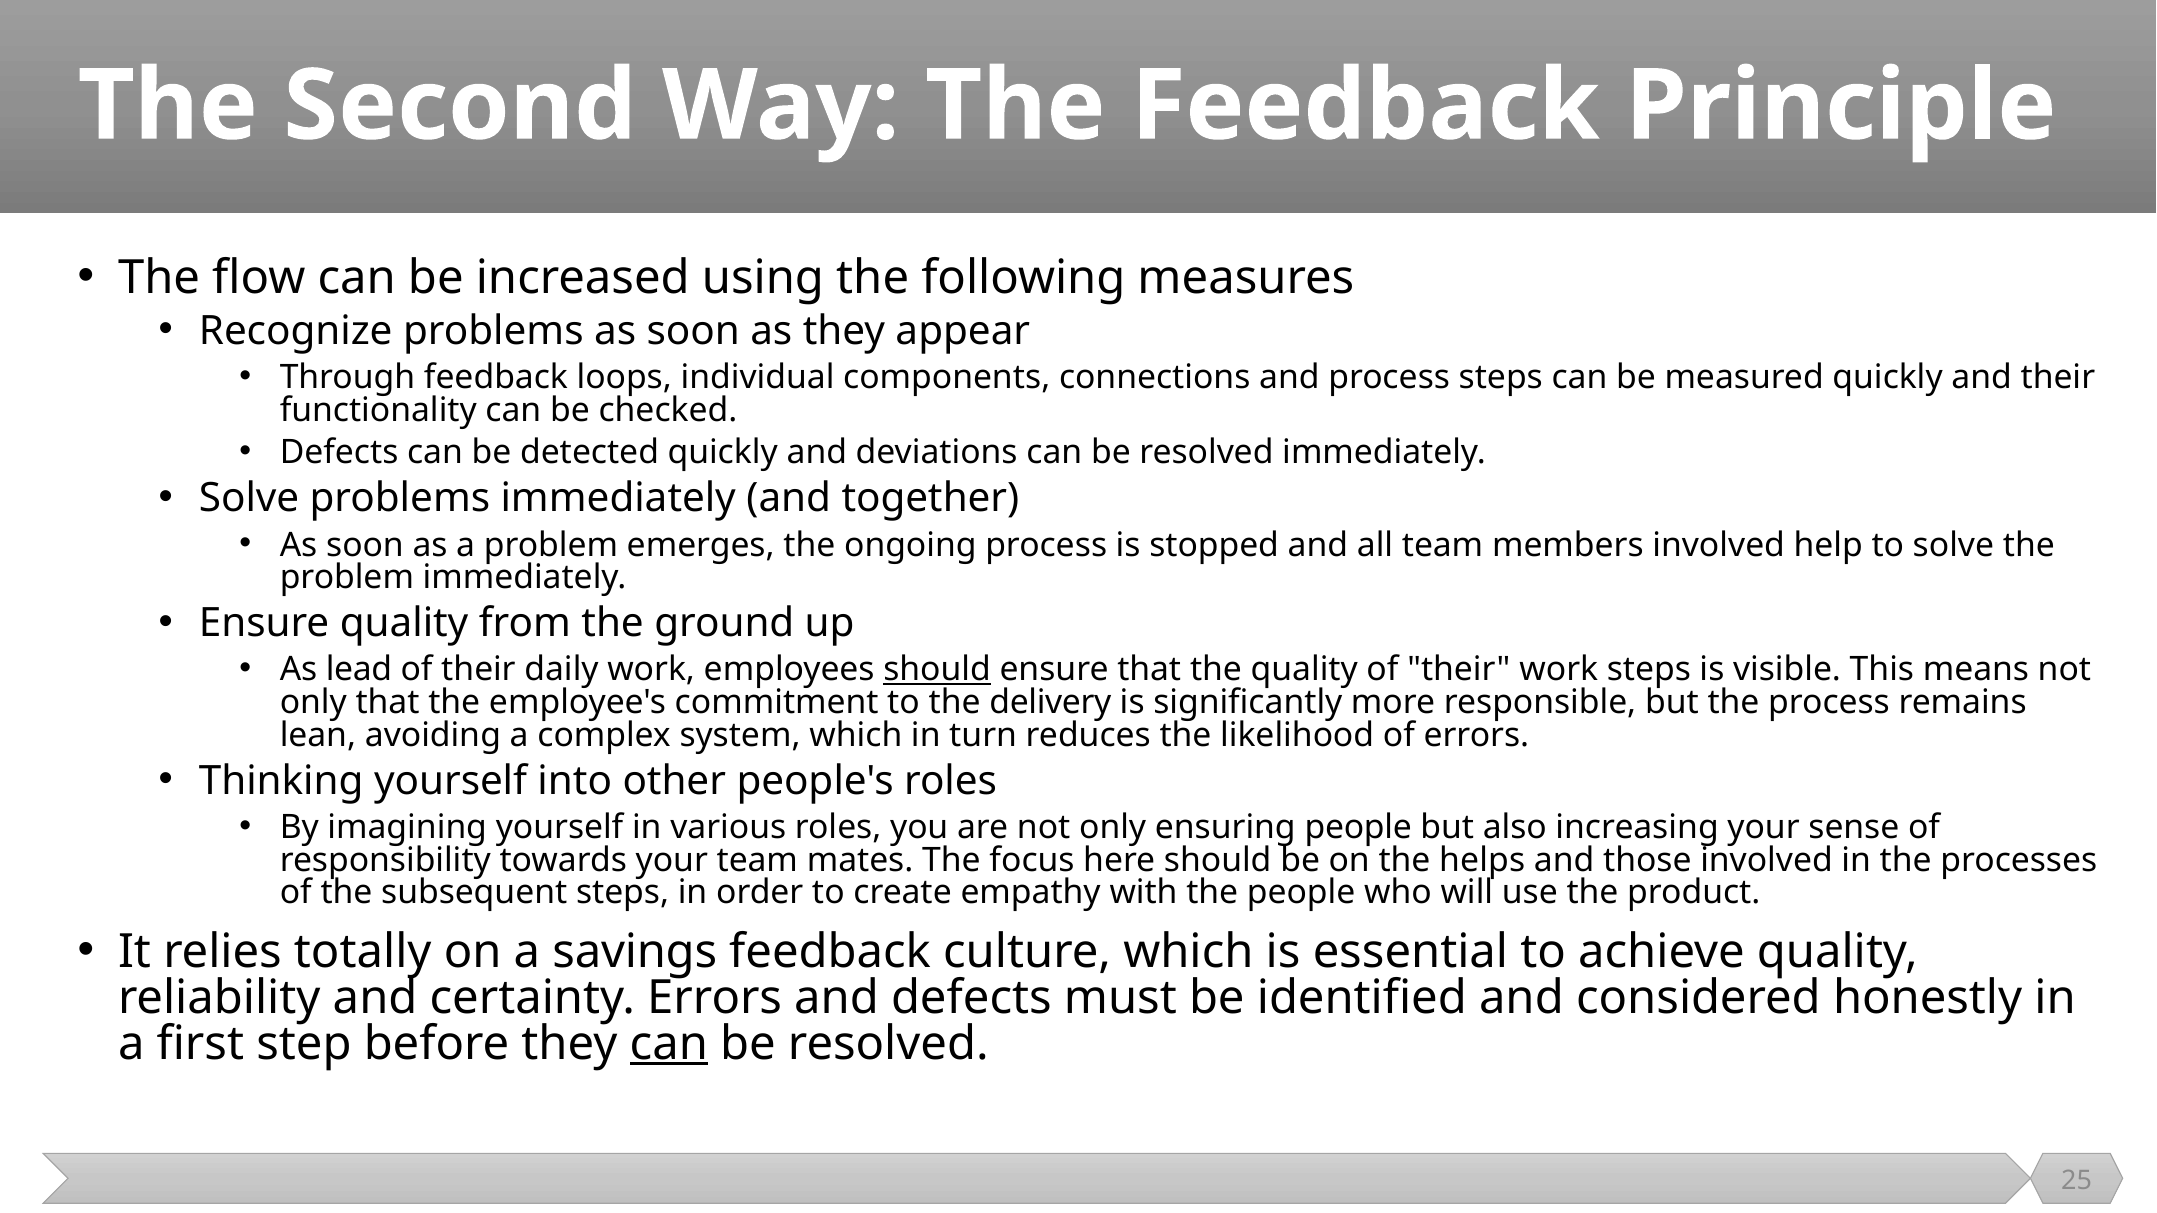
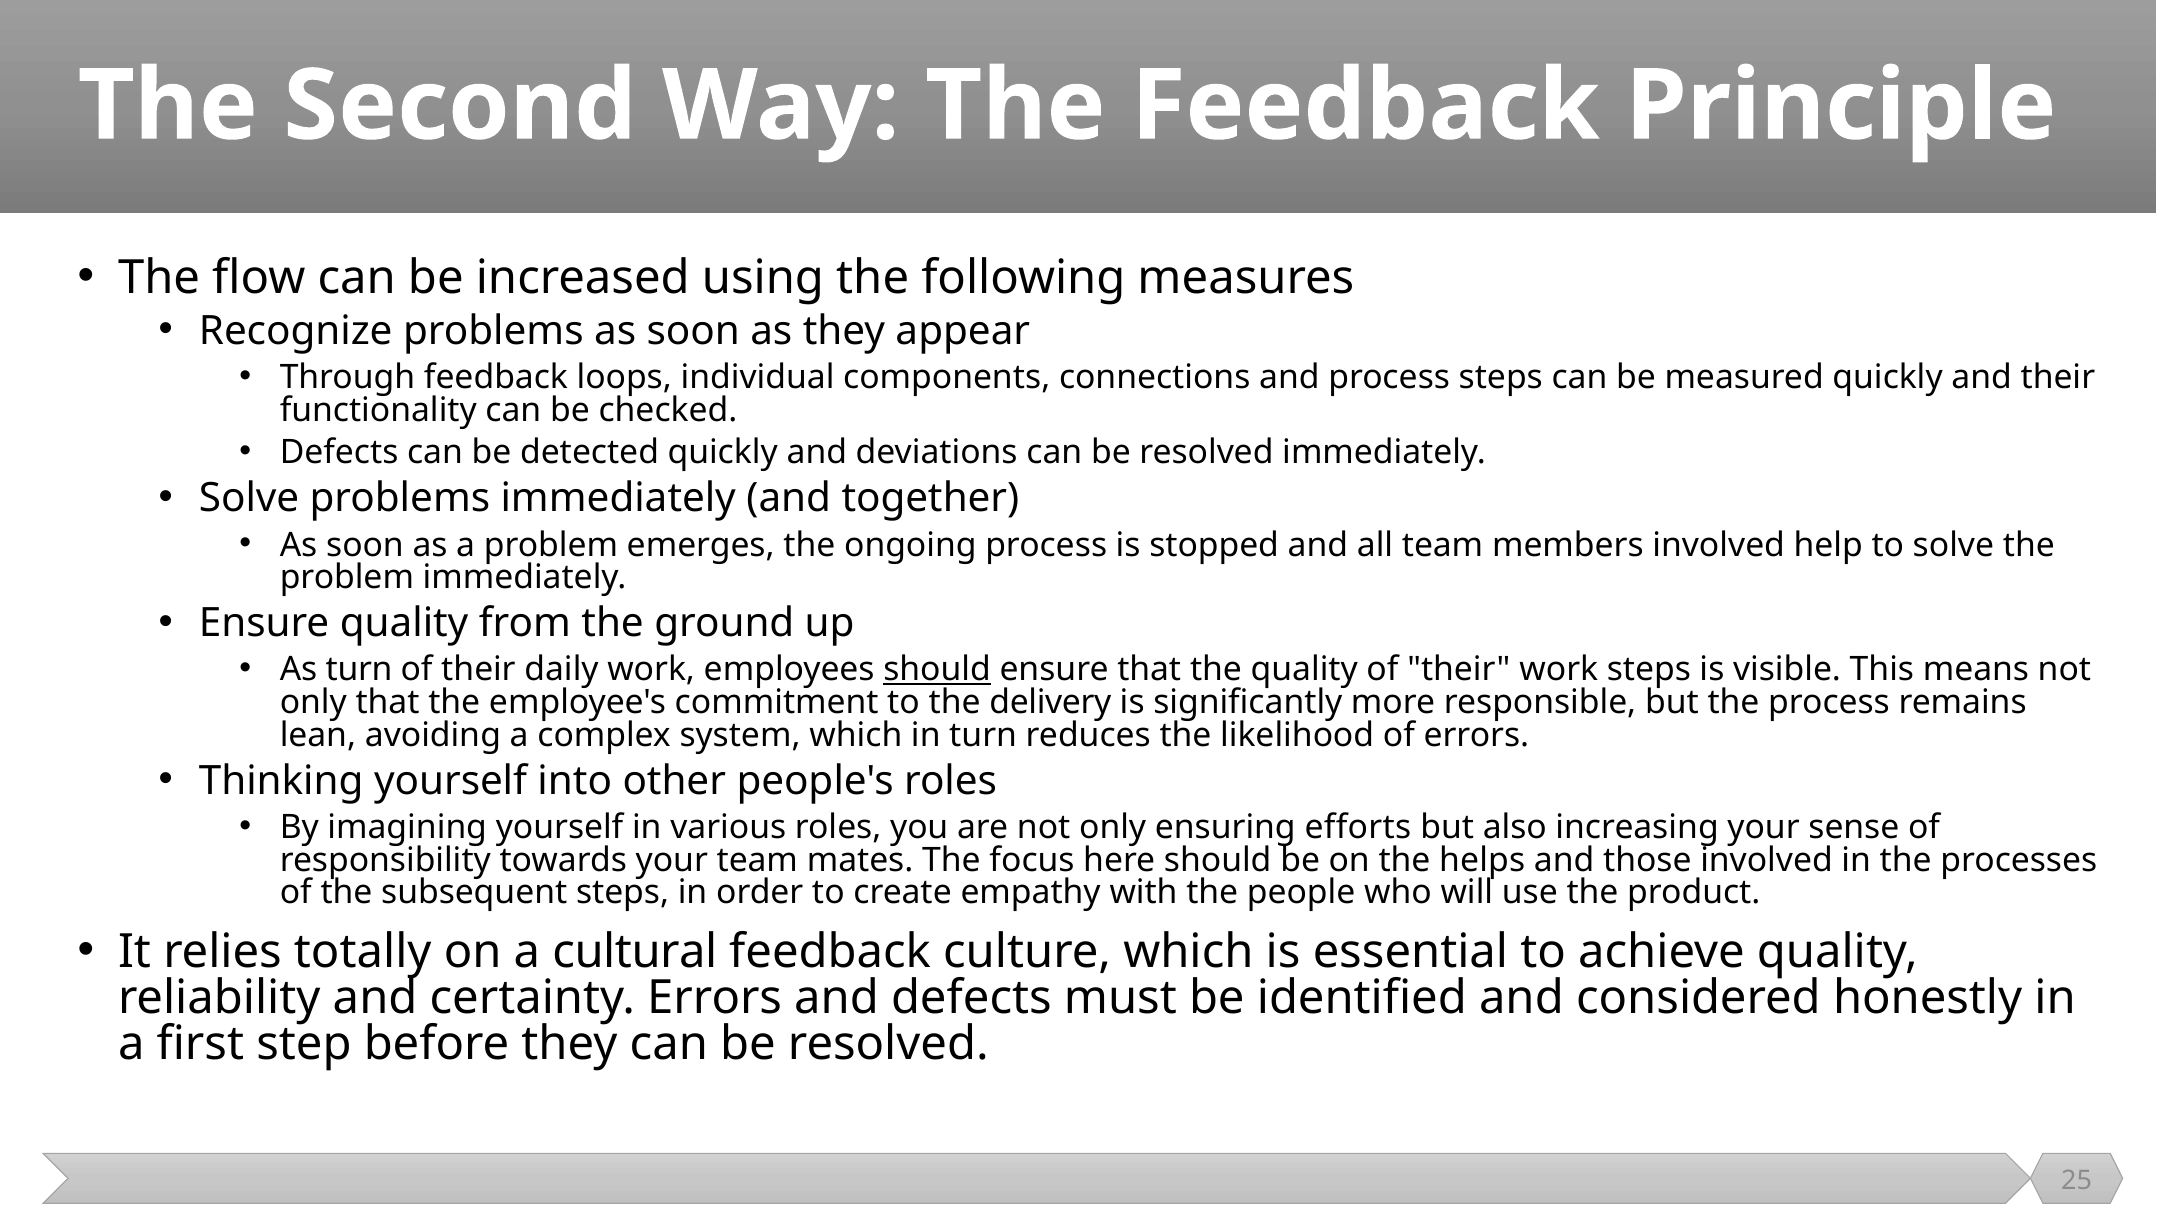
As lead: lead -> turn
ensuring people: people -> efforts
savings: savings -> cultural
can at (669, 1044) underline: present -> none
